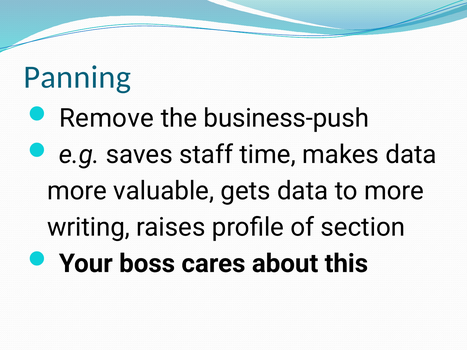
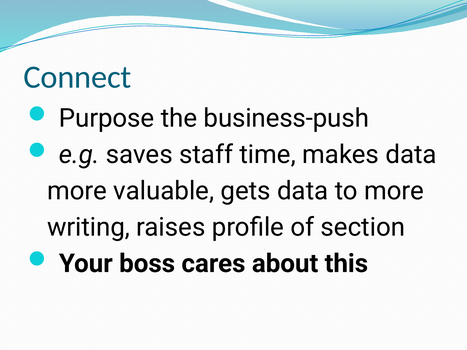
Panning: Panning -> Connect
Remove: Remove -> Purpose
